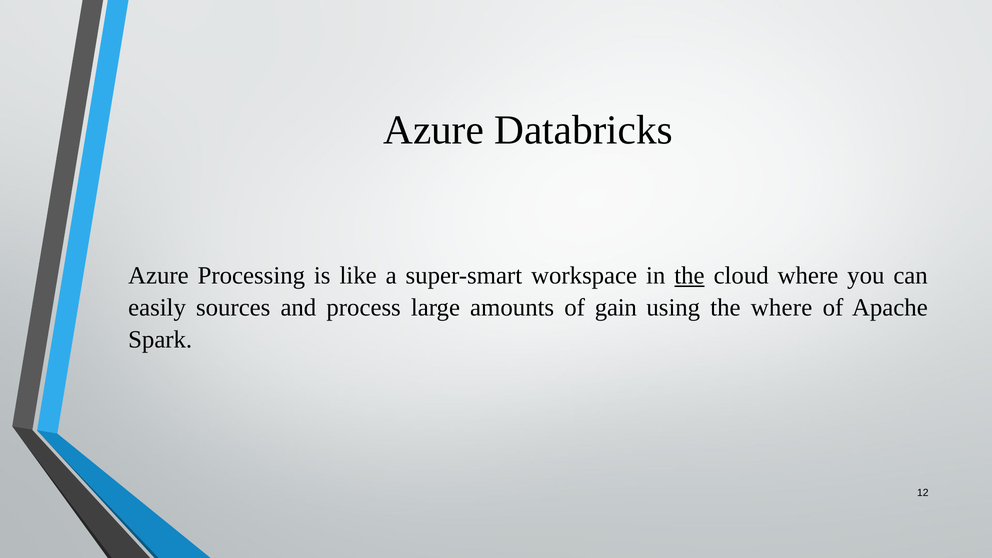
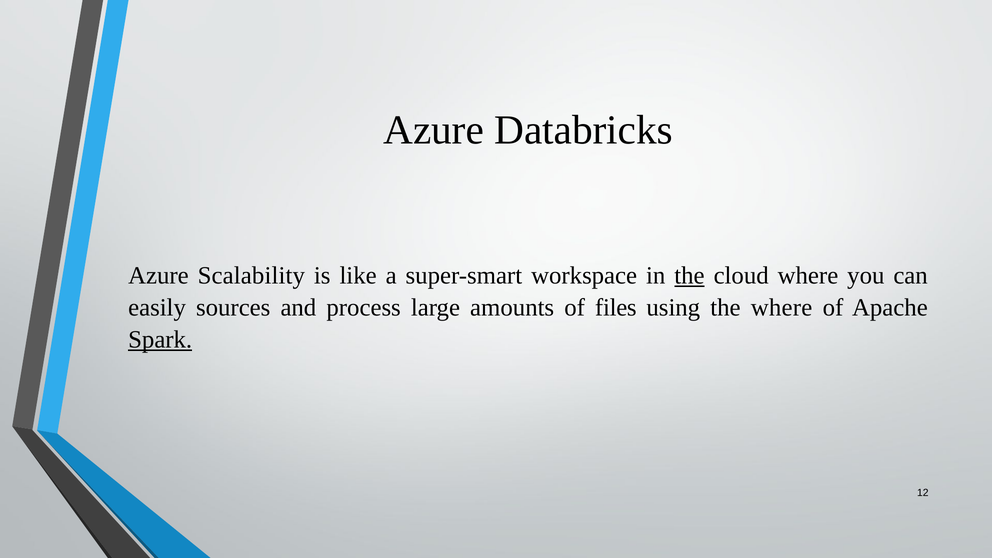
Processing: Processing -> Scalability
gain: gain -> files
Spark underline: none -> present
